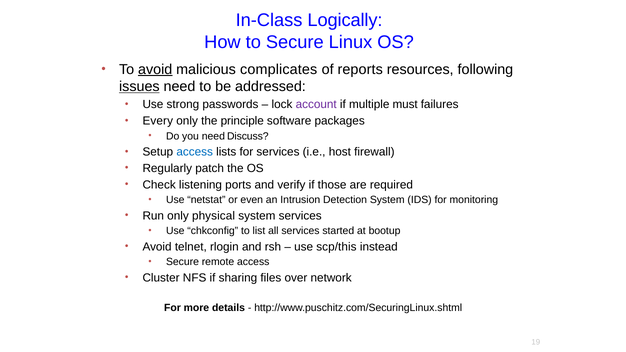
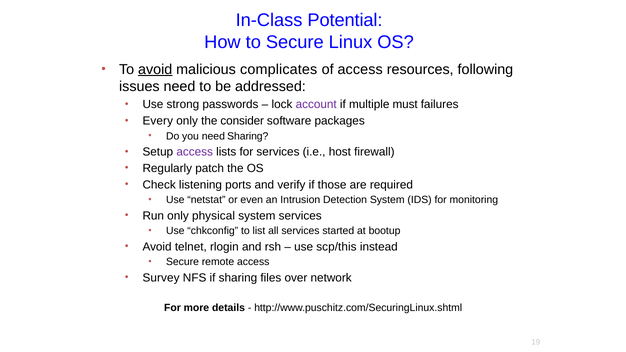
Logically: Logically -> Potential
of reports: reports -> access
issues underline: present -> none
principle: principle -> consider
need Discuss: Discuss -> Sharing
access at (195, 152) colour: blue -> purple
Cluster: Cluster -> Survey
